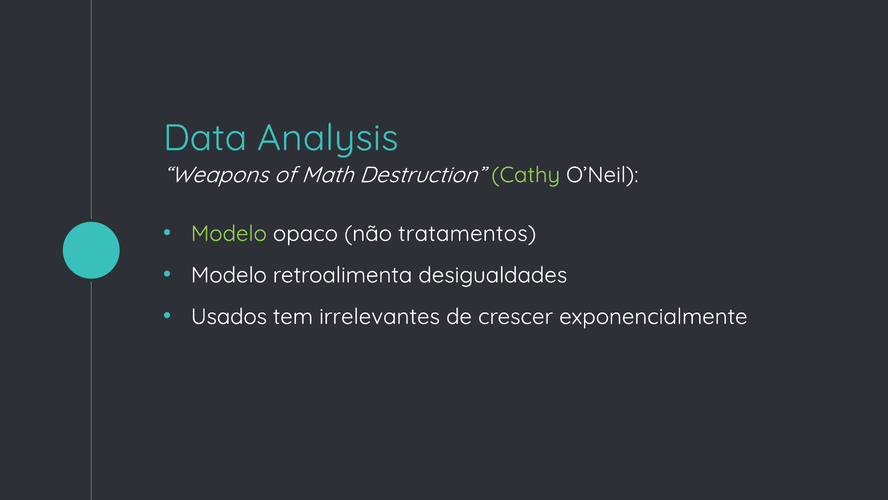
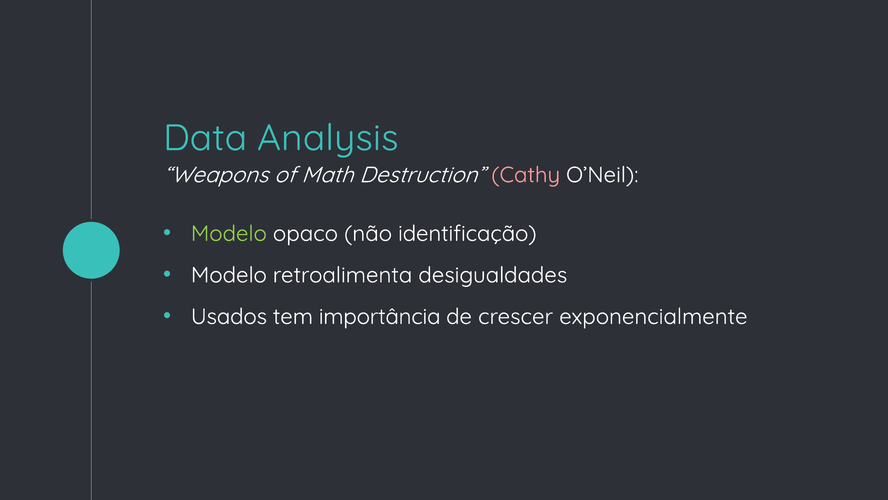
Cathy colour: light green -> pink
tratamentos: tratamentos -> identificação
irrelevantes: irrelevantes -> importância
